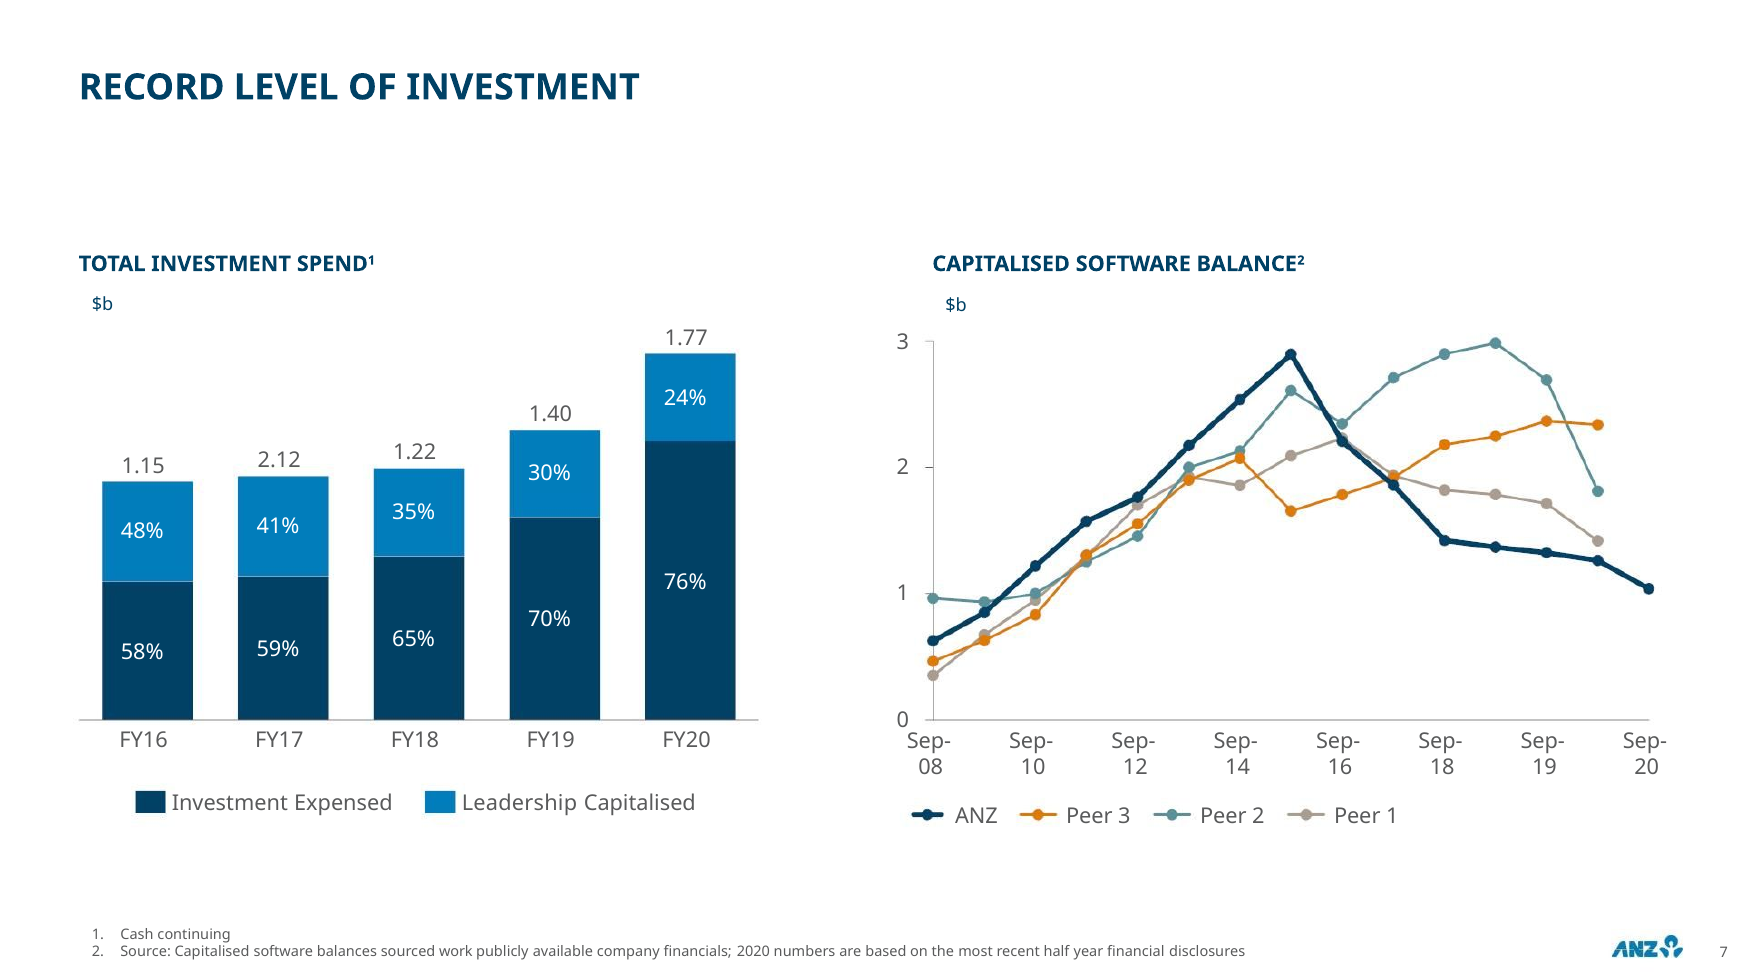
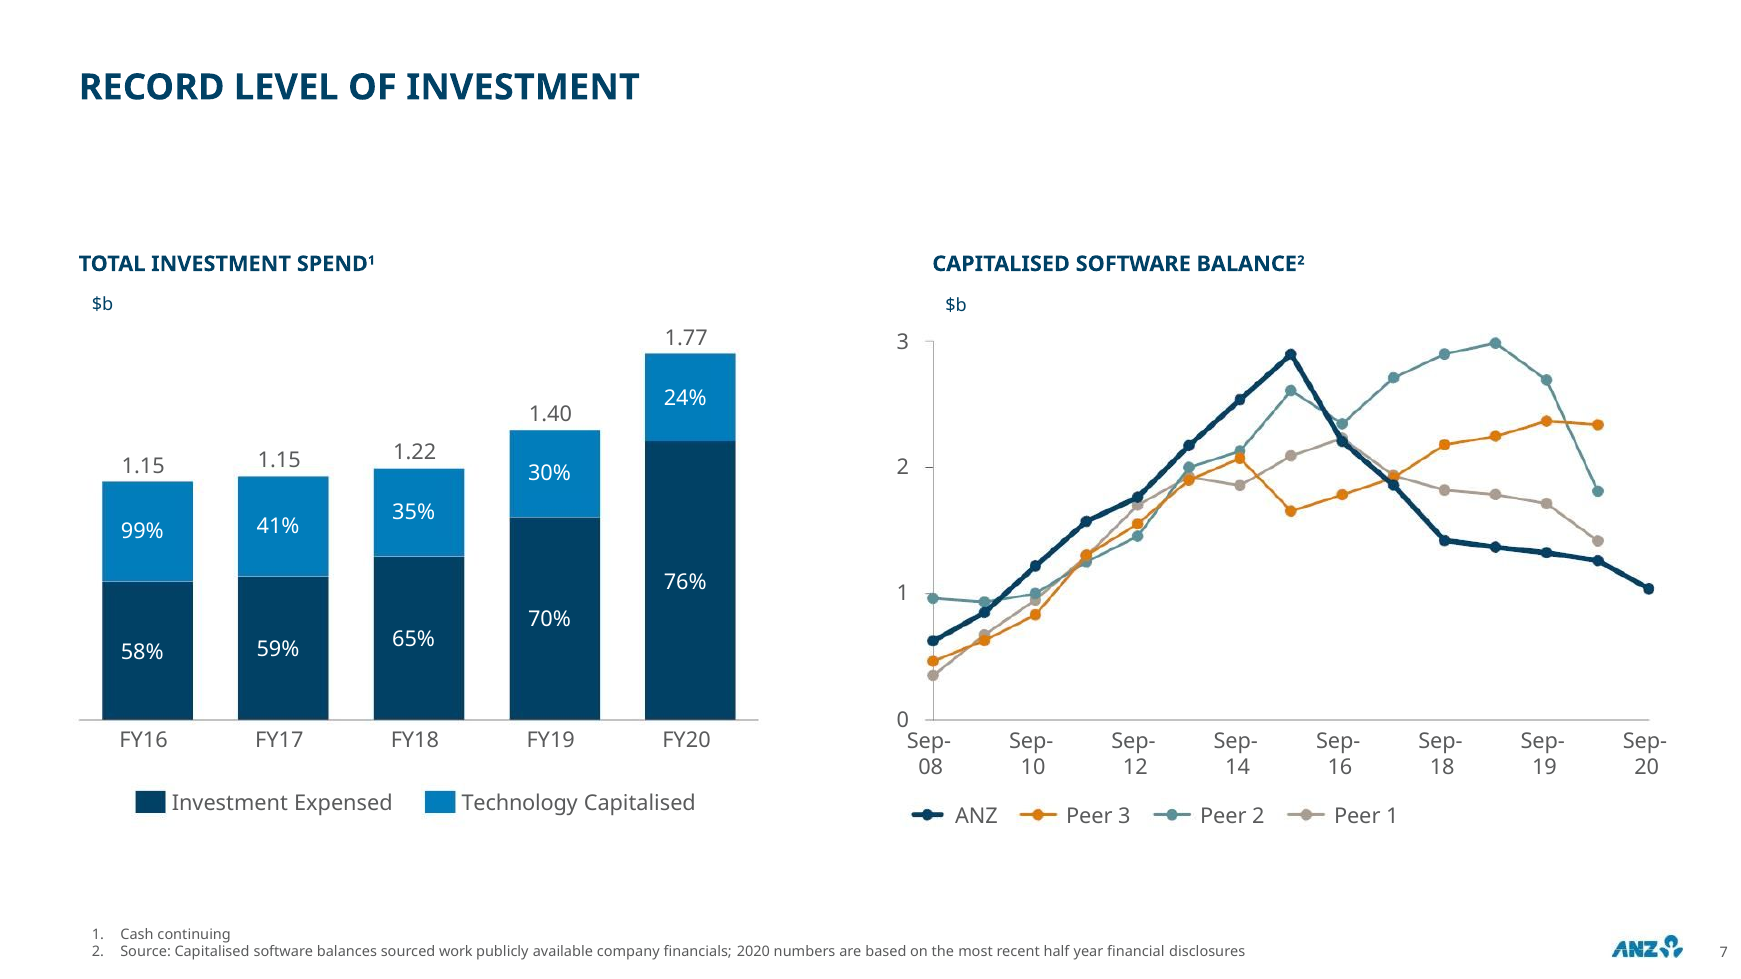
2.12 at (279, 461): 2.12 -> 1.15
48%: 48% -> 99%
Leadership: Leadership -> Technology
